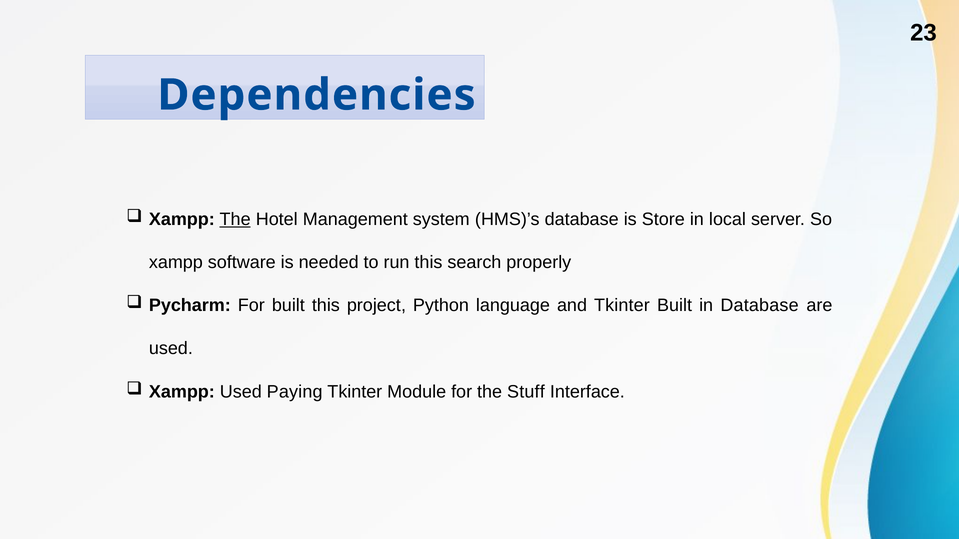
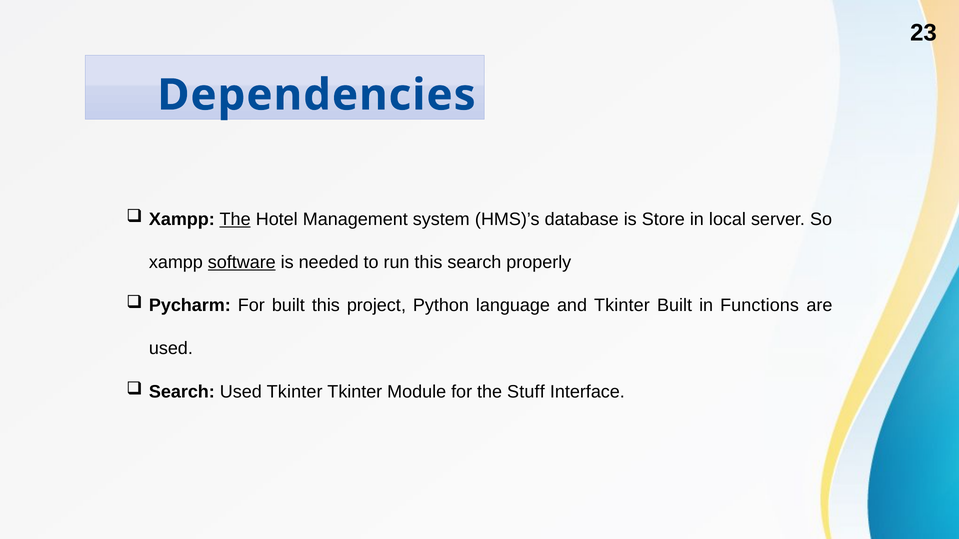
software underline: none -> present
in Database: Database -> Functions
Xampp at (182, 392): Xampp -> Search
Used Paying: Paying -> Tkinter
